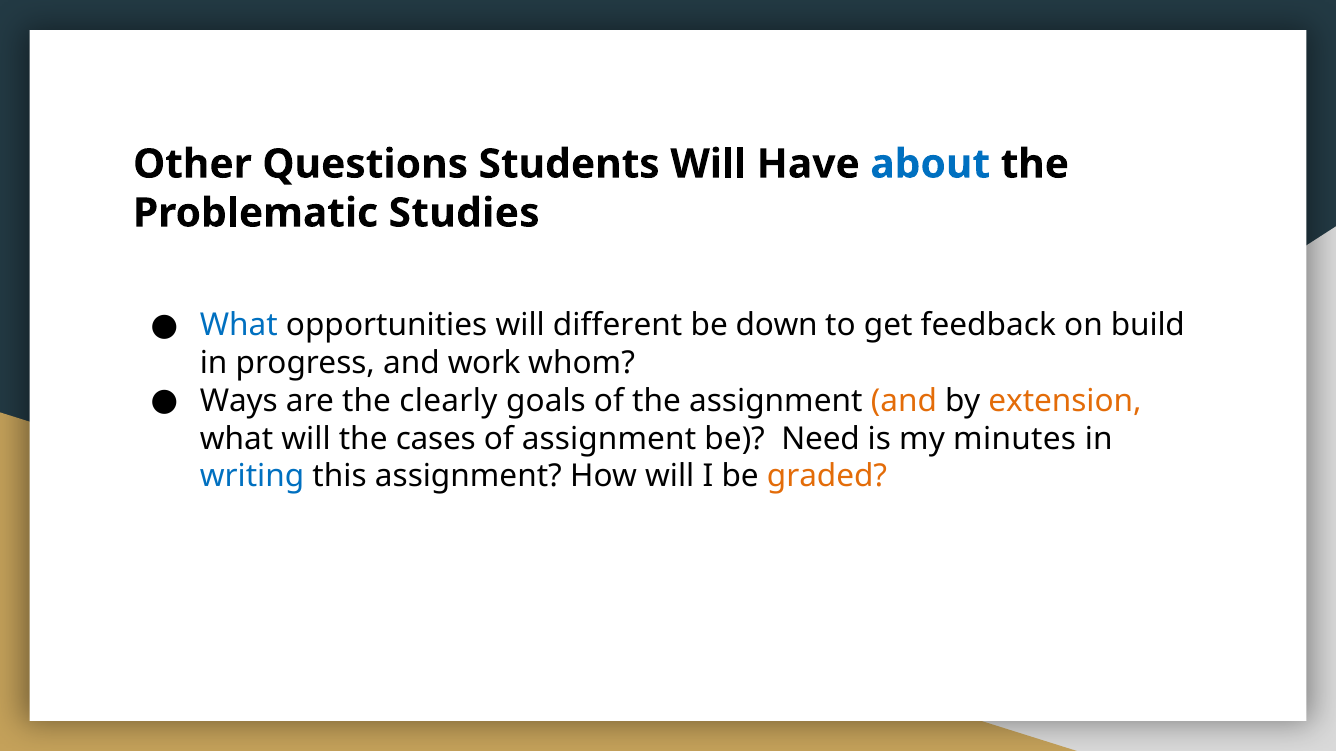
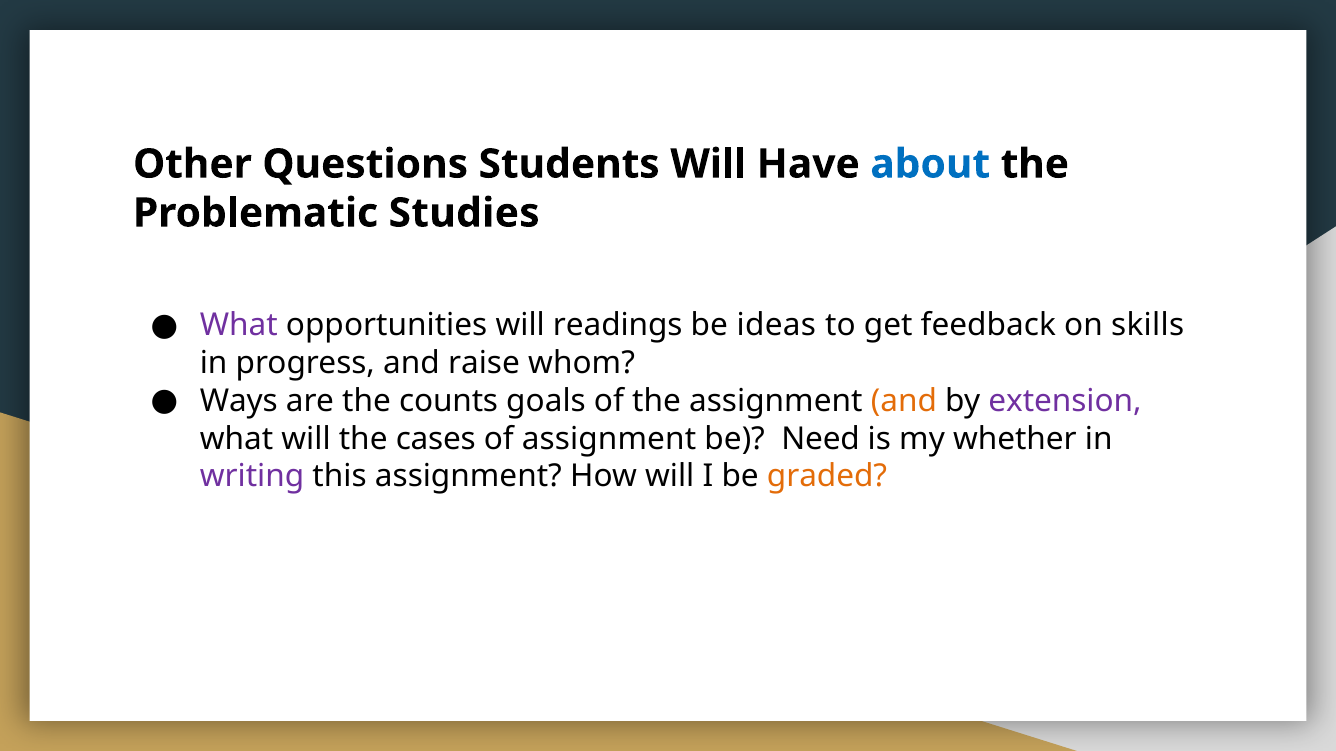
What at (239, 325) colour: blue -> purple
different: different -> readings
down: down -> ideas
build: build -> skills
work: work -> raise
clearly: clearly -> counts
extension colour: orange -> purple
minutes: minutes -> whether
writing colour: blue -> purple
